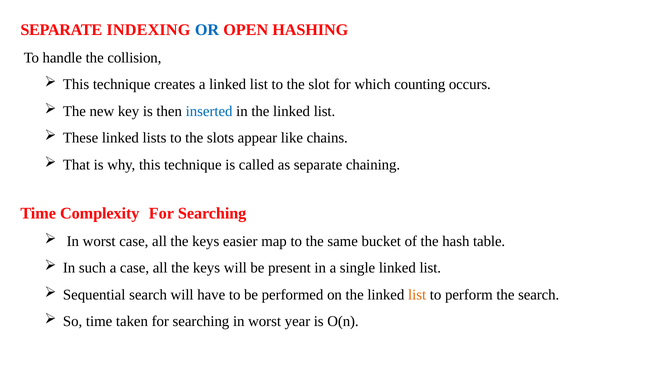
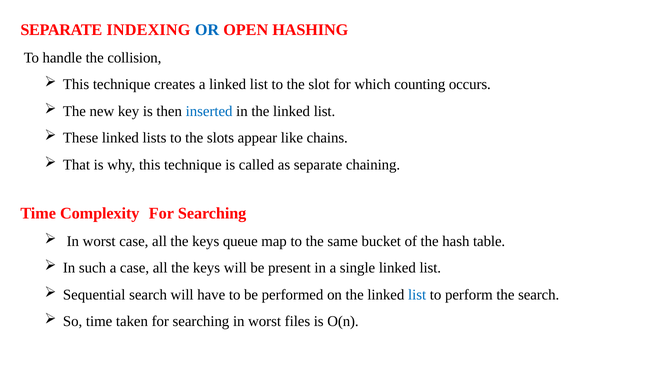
easier: easier -> queue
list at (417, 294) colour: orange -> blue
year: year -> files
